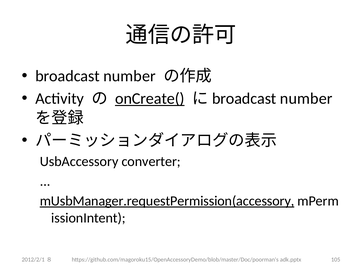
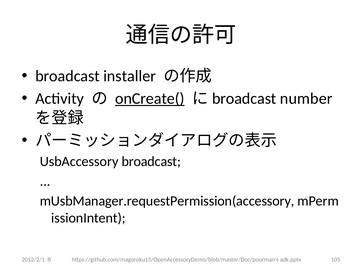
broadcast number: number -> installer
UsbAccessory converter: converter -> broadcast
mUsbManager.requestPermission(accessory underline: present -> none
